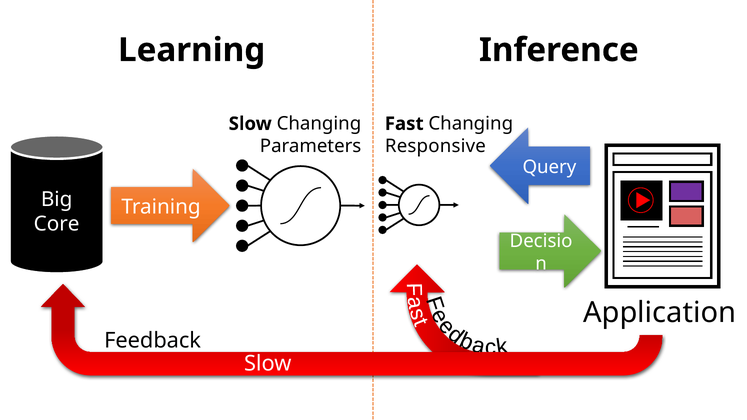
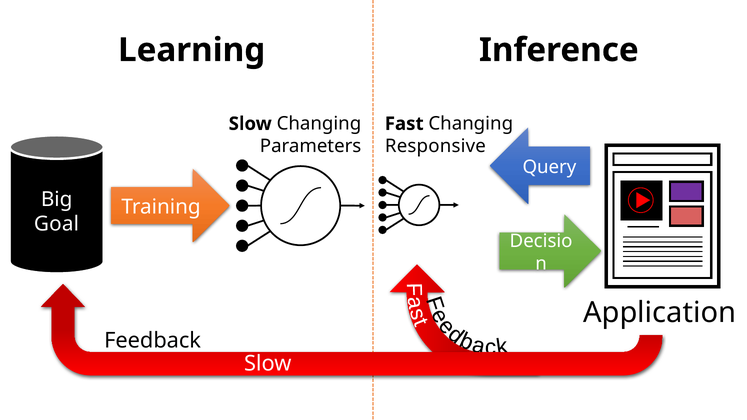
Core: Core -> Goal
